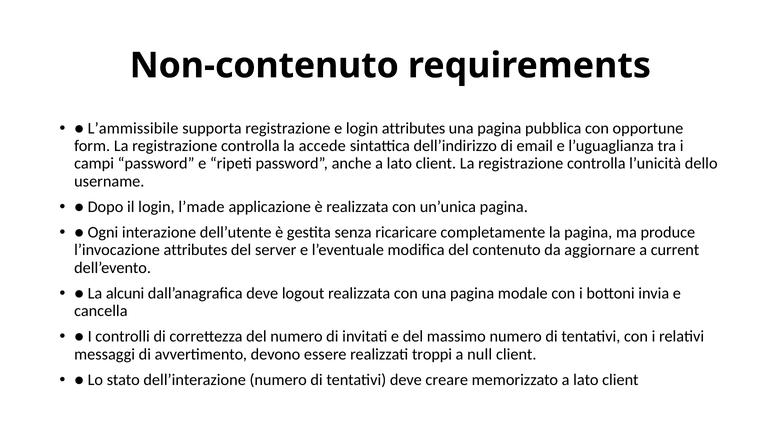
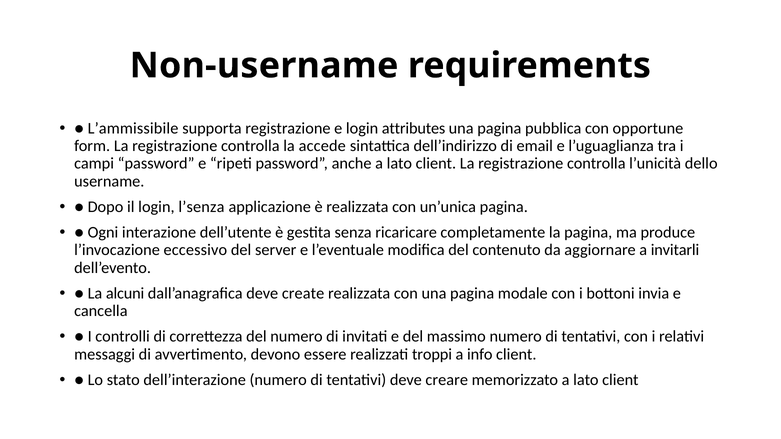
Non-contenuto: Non-contenuto -> Non-username
l’made: l’made -> l’senza
l’invocazione attributes: attributes -> eccessivo
current: current -> invitarli
logout: logout -> create
null: null -> info
